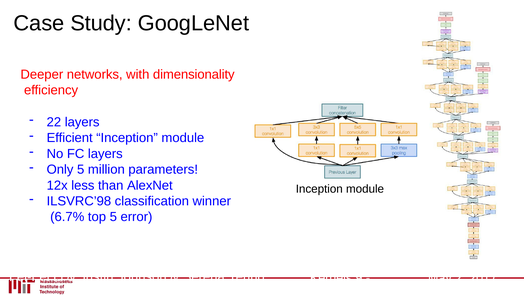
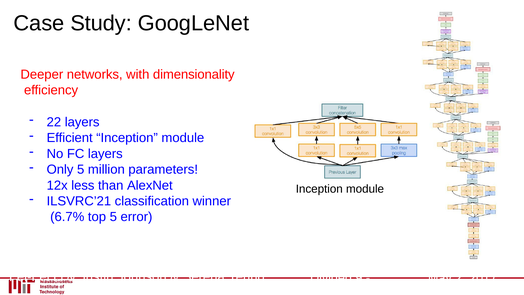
ILSVRC’98: ILSVRC’98 -> ILSVRC’21
Kernels: Kernels -> Divided
